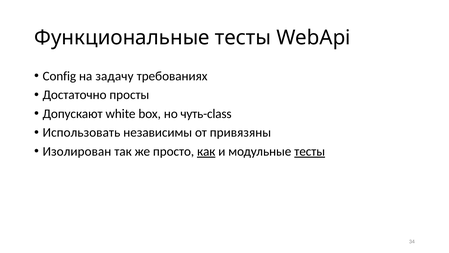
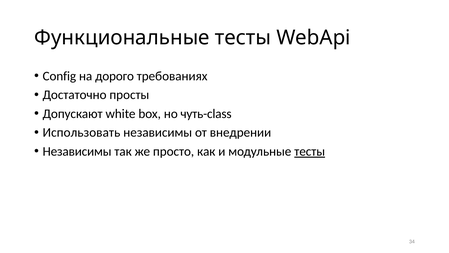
задачу: задачу -> дорого
привязяны: привязяны -> внедрении
Изолирован at (77, 151): Изолирован -> Независимы
как underline: present -> none
